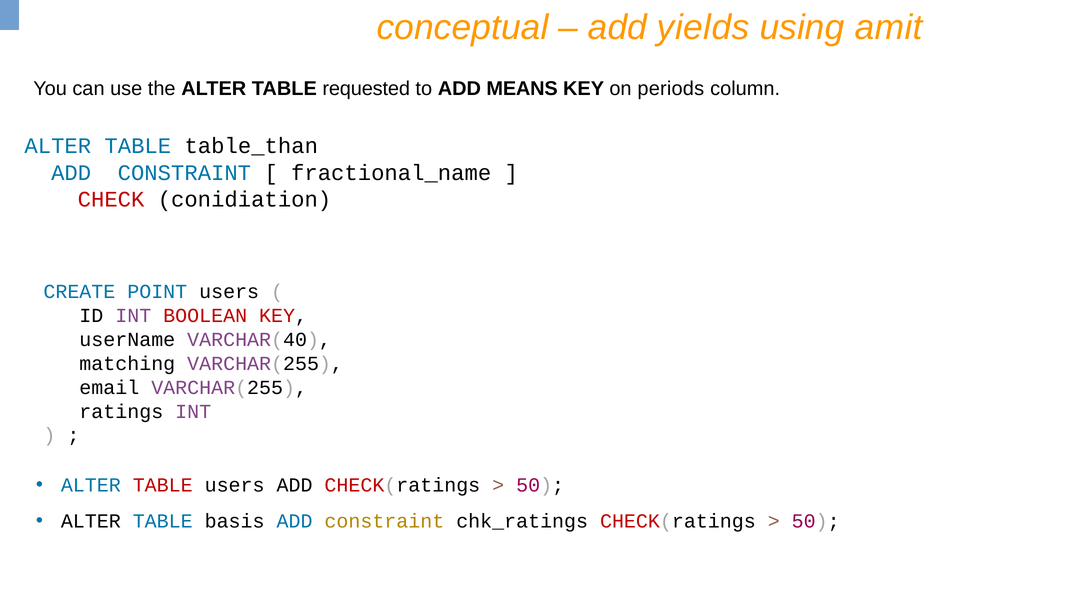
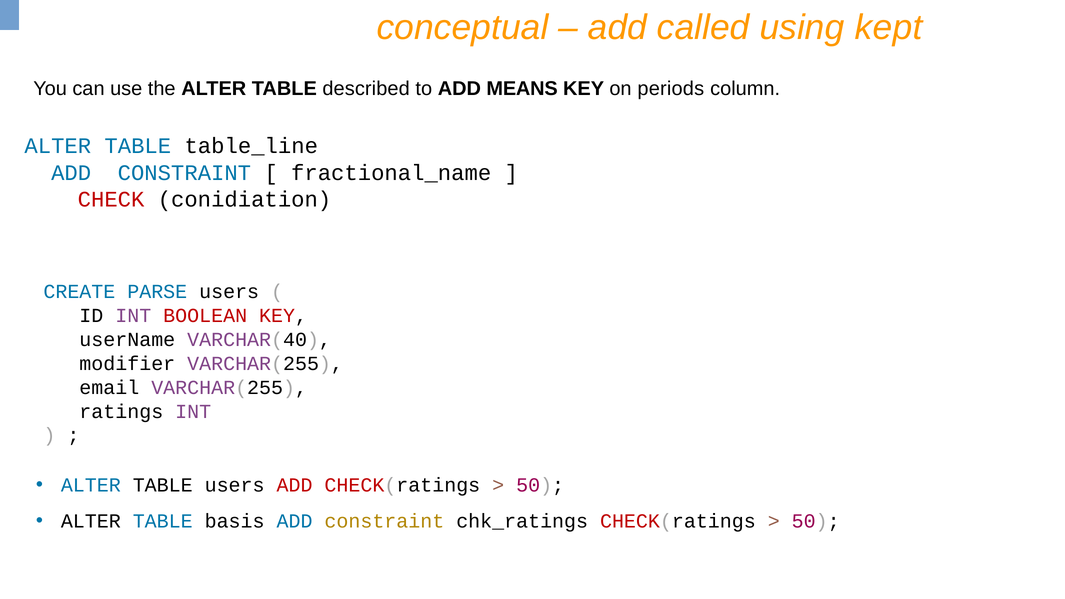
yields: yields -> called
amit: amit -> kept
requested: requested -> described
table_than: table_than -> table_line
POINT: POINT -> PARSE
matching: matching -> modifier
TABLE at (163, 485) colour: red -> black
ADD at (295, 485) colour: black -> red
